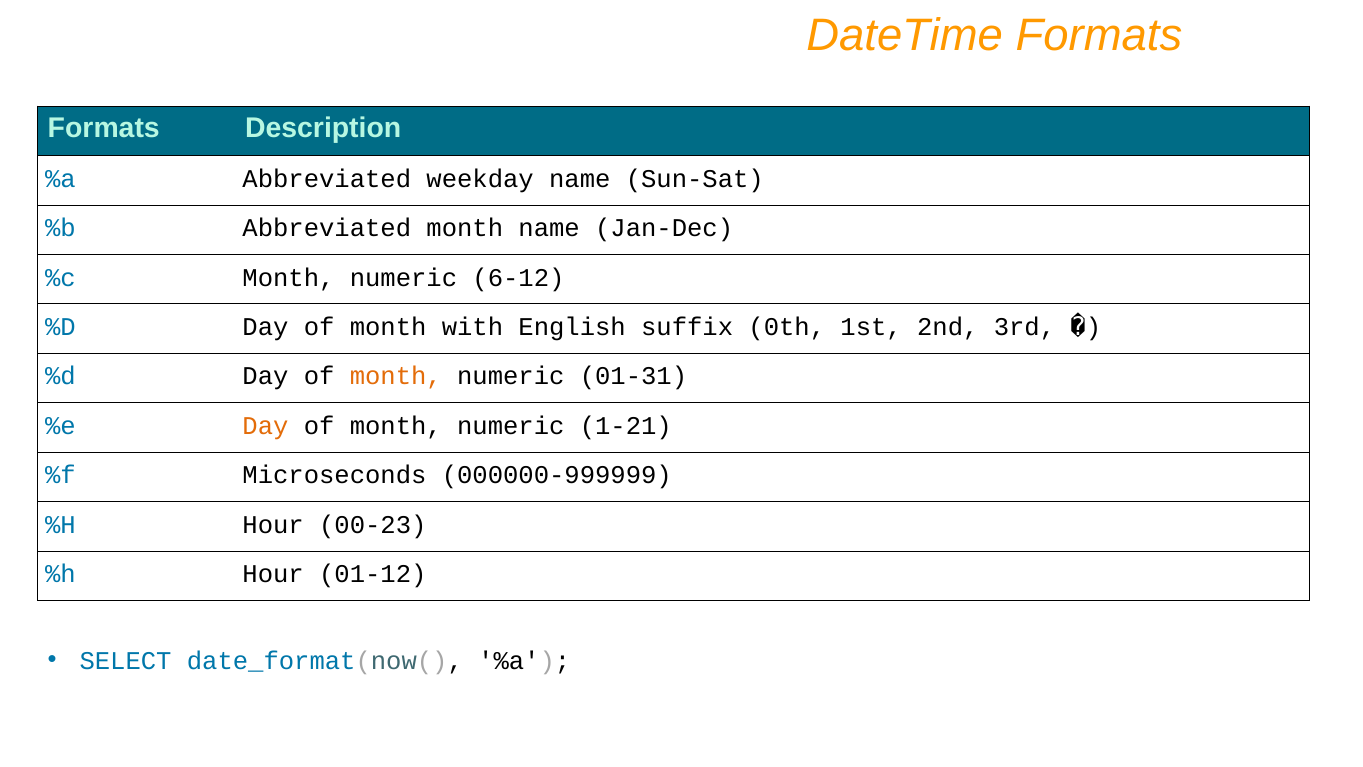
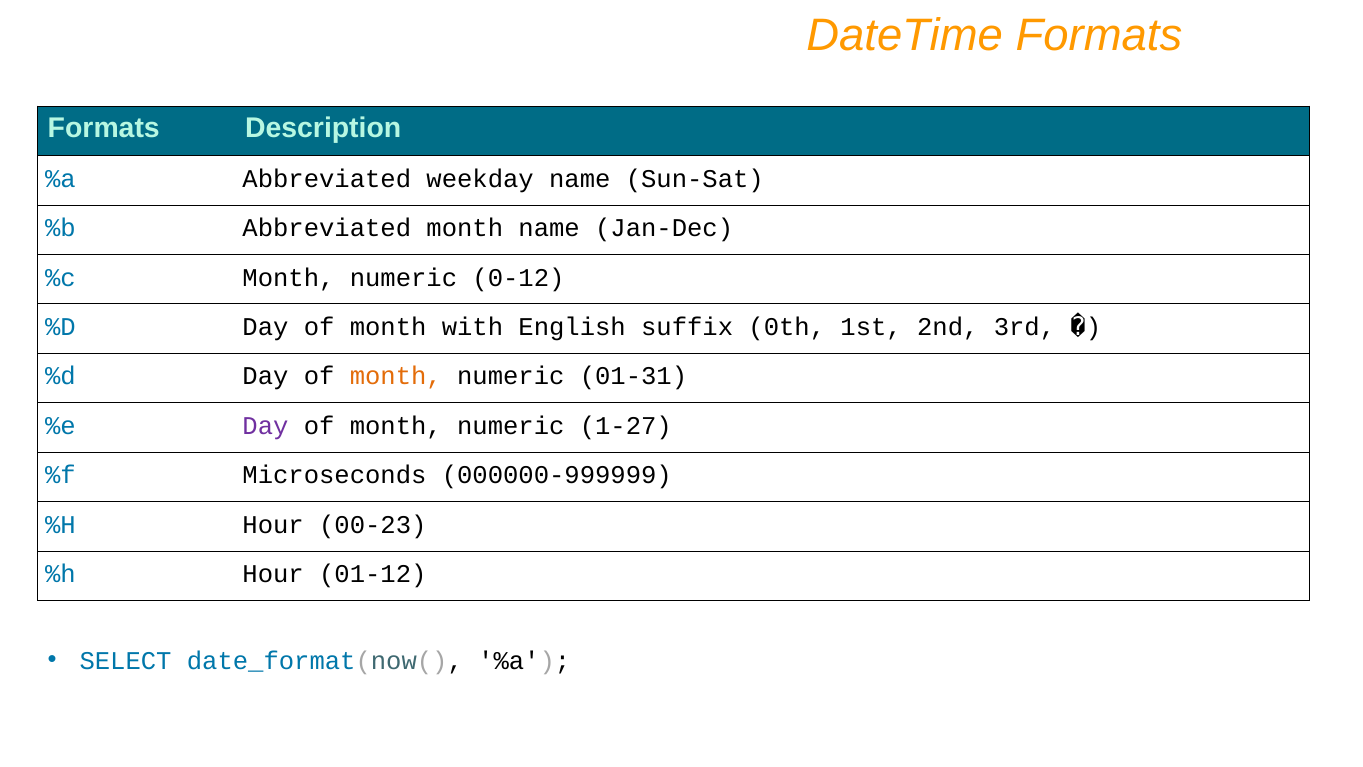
6-12: 6-12 -> 0-12
Day at (265, 426) colour: orange -> purple
1-21: 1-21 -> 1-27
